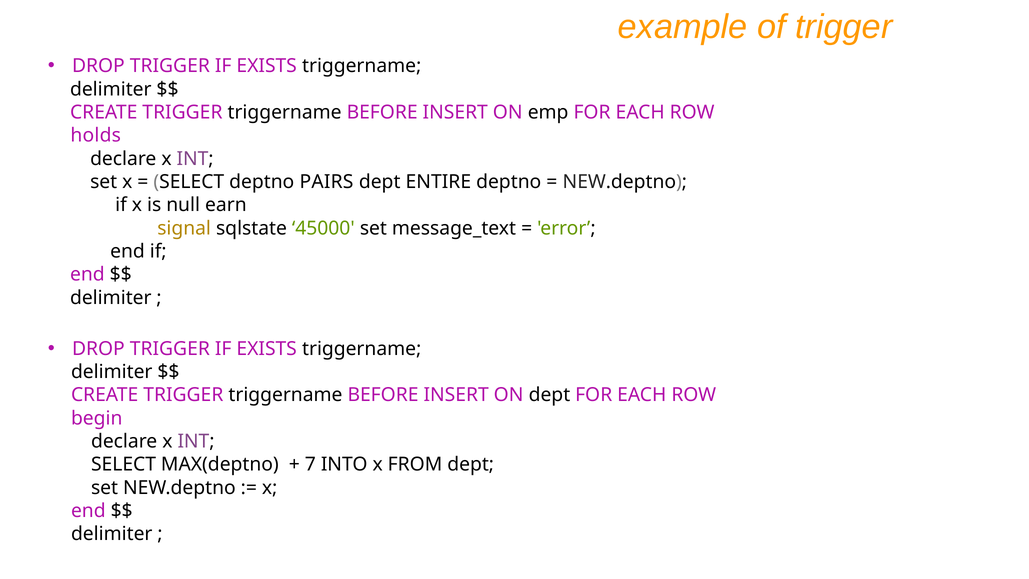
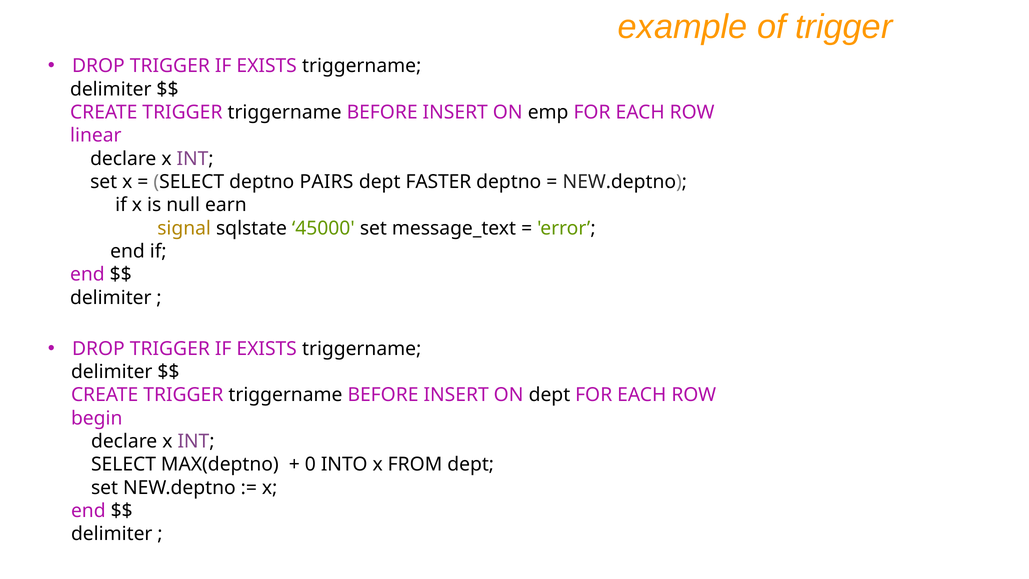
holds: holds -> linear
ENTIRE: ENTIRE -> FASTER
7: 7 -> 0
